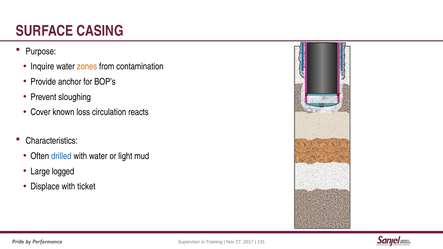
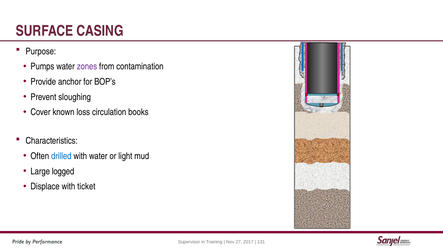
Inquire: Inquire -> Pumps
zones colour: orange -> purple
reacts: reacts -> books
